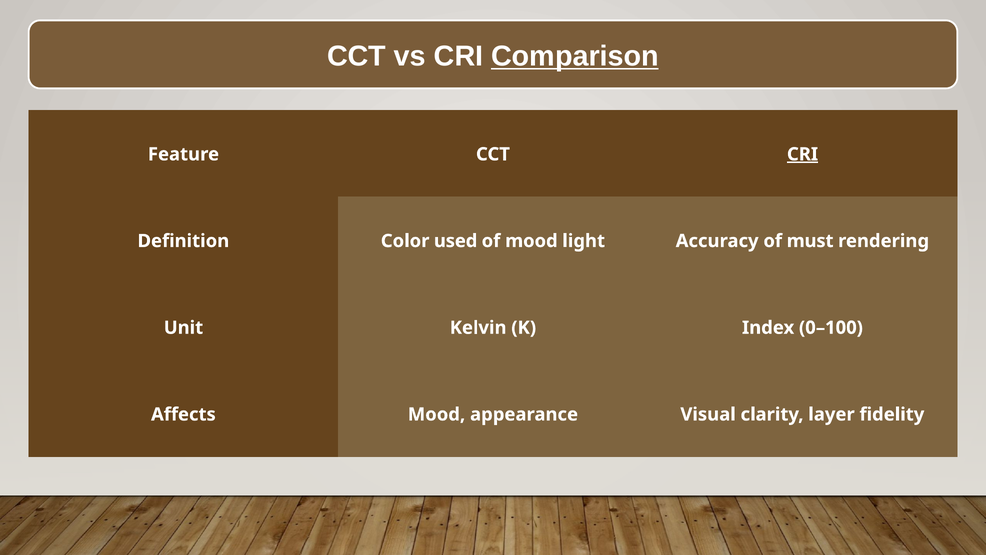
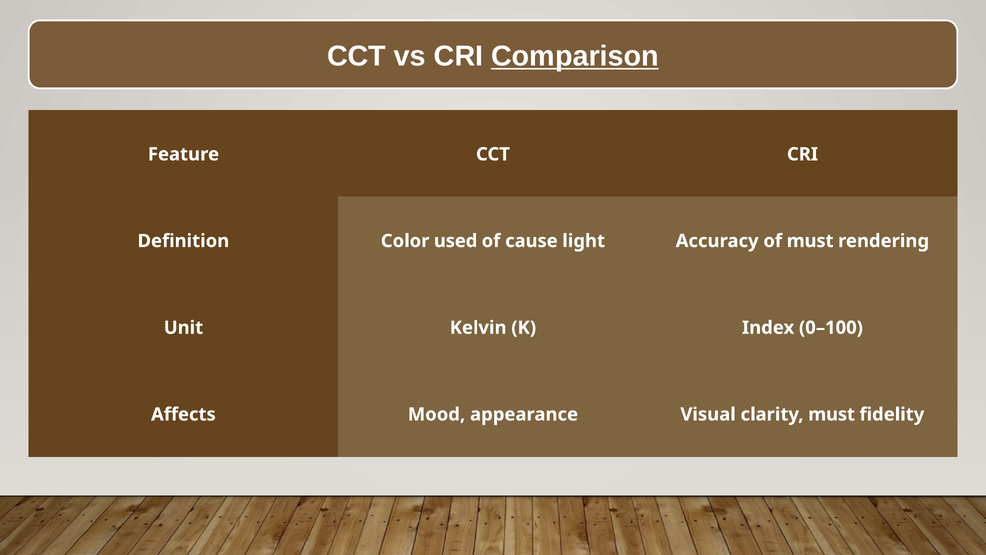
CRI at (803, 154) underline: present -> none
of mood: mood -> cause
clarity layer: layer -> must
